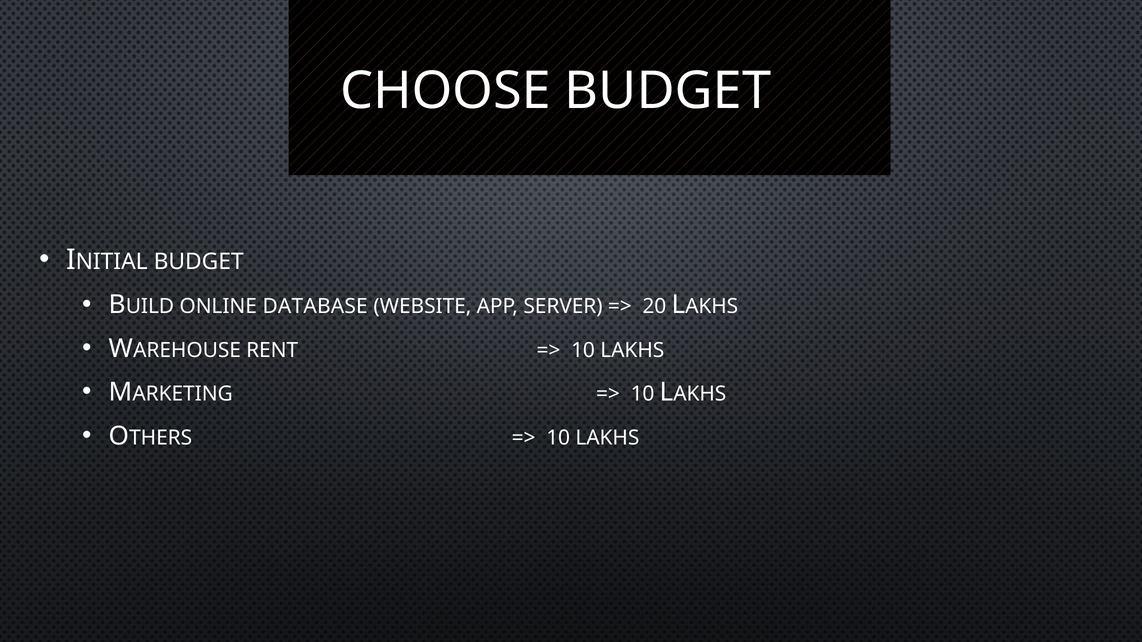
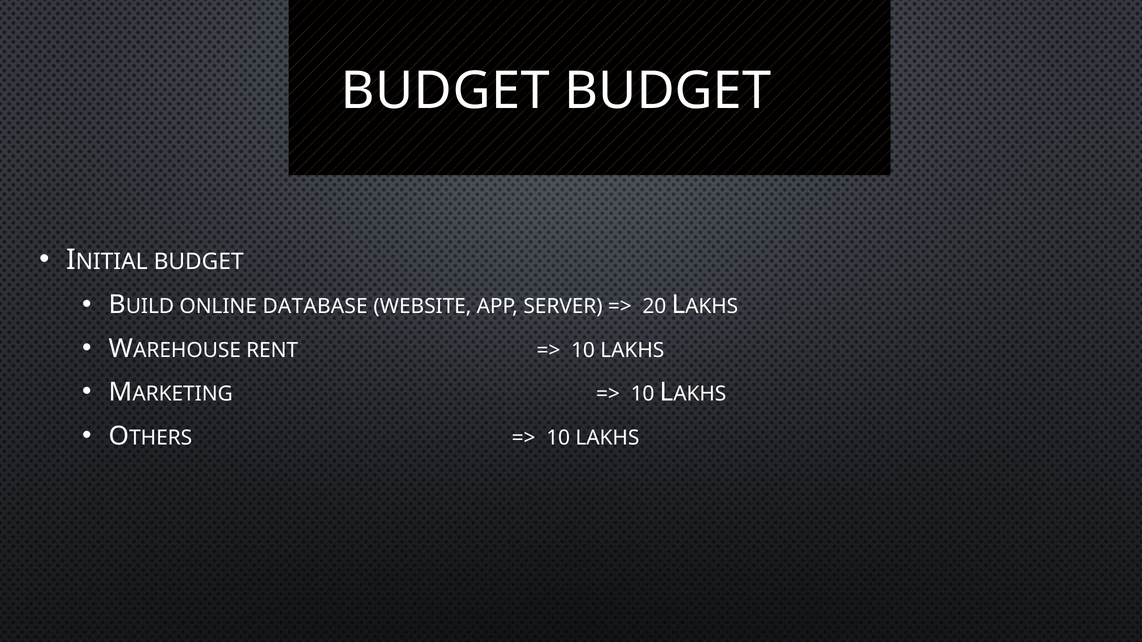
CHOOSE at (446, 91): CHOOSE -> BUDGET
